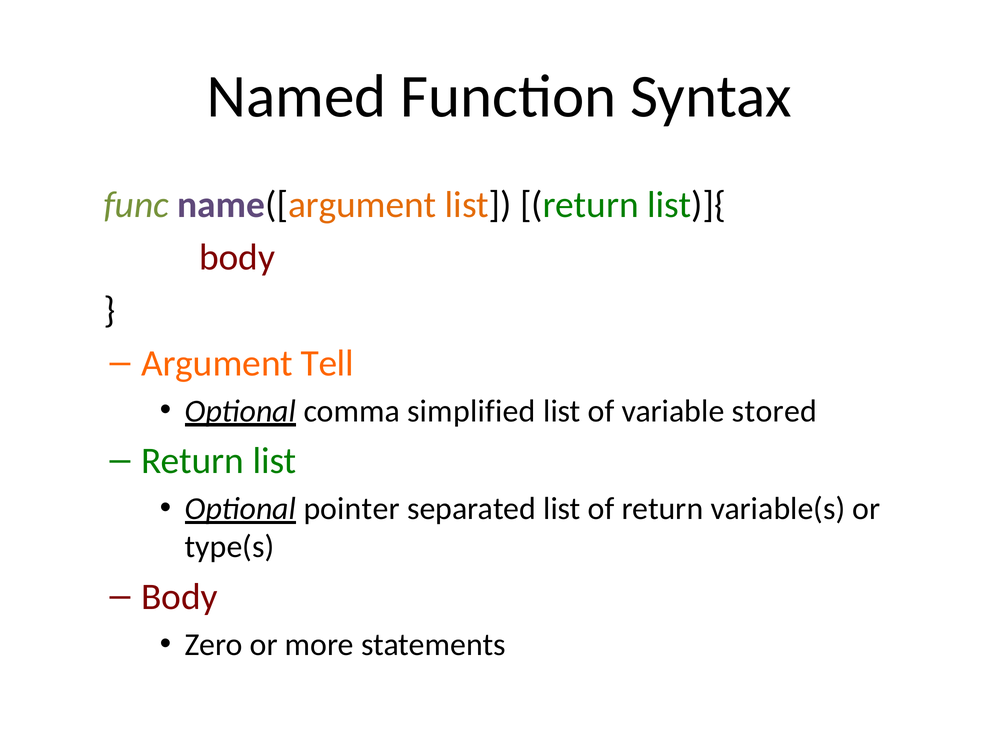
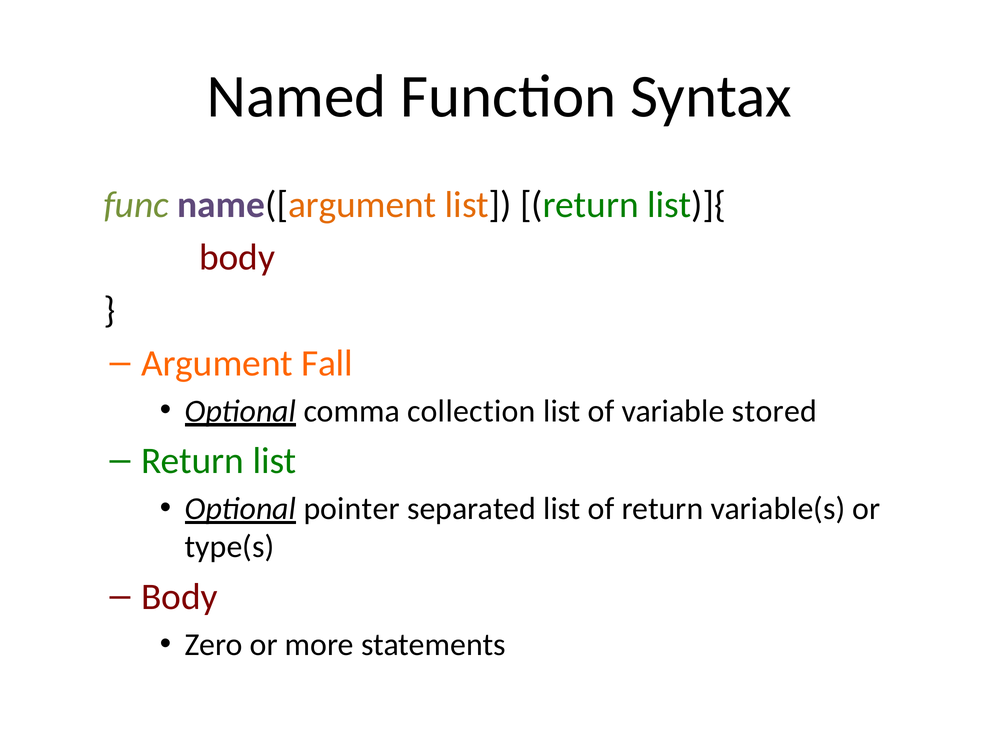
Tell: Tell -> Fall
simplified: simplified -> collection
